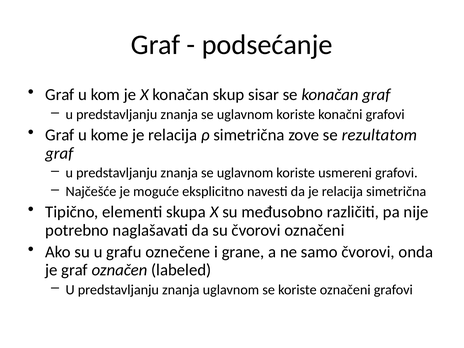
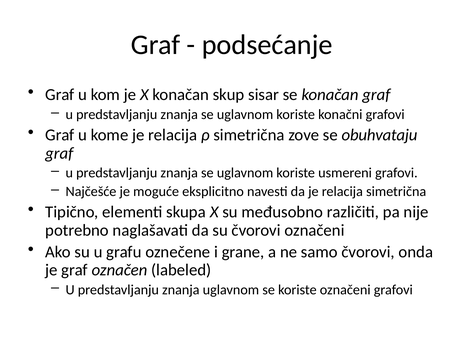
rezultatom: rezultatom -> obuhvataju
